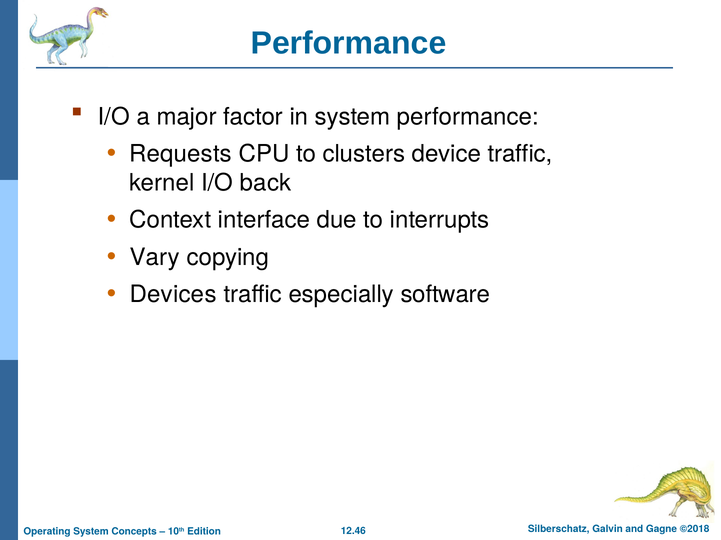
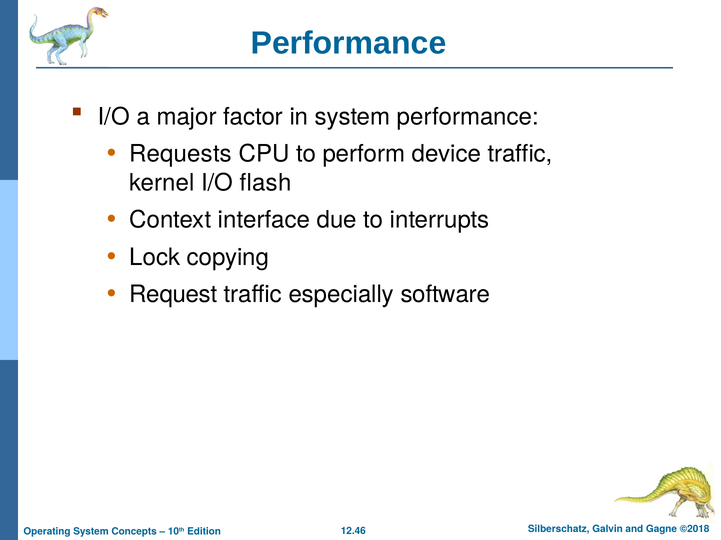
clusters: clusters -> perform
back: back -> flash
Vary: Vary -> Lock
Devices: Devices -> Request
